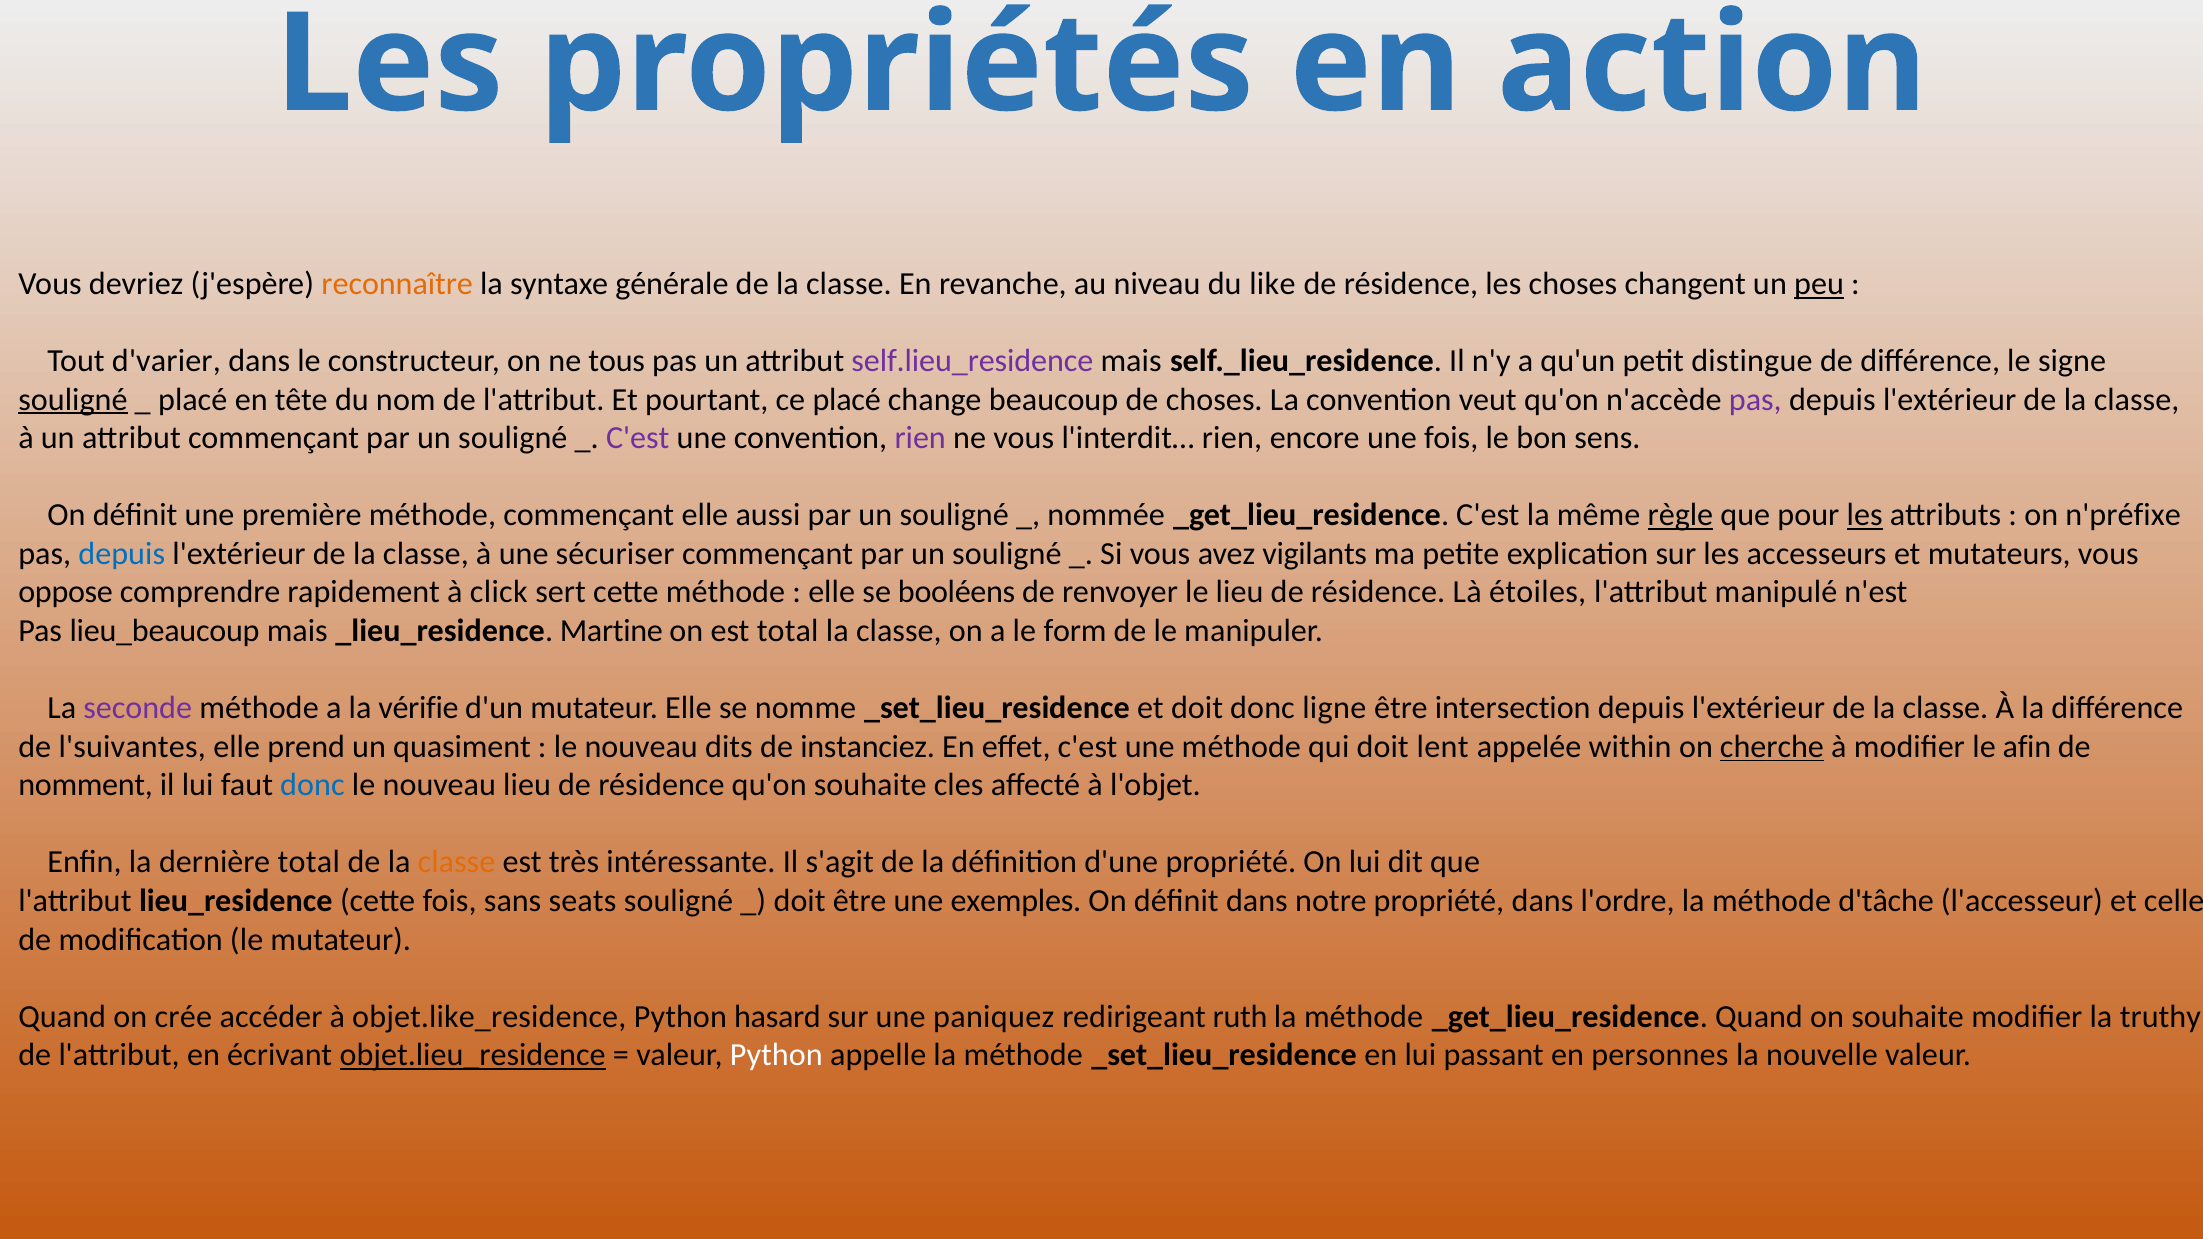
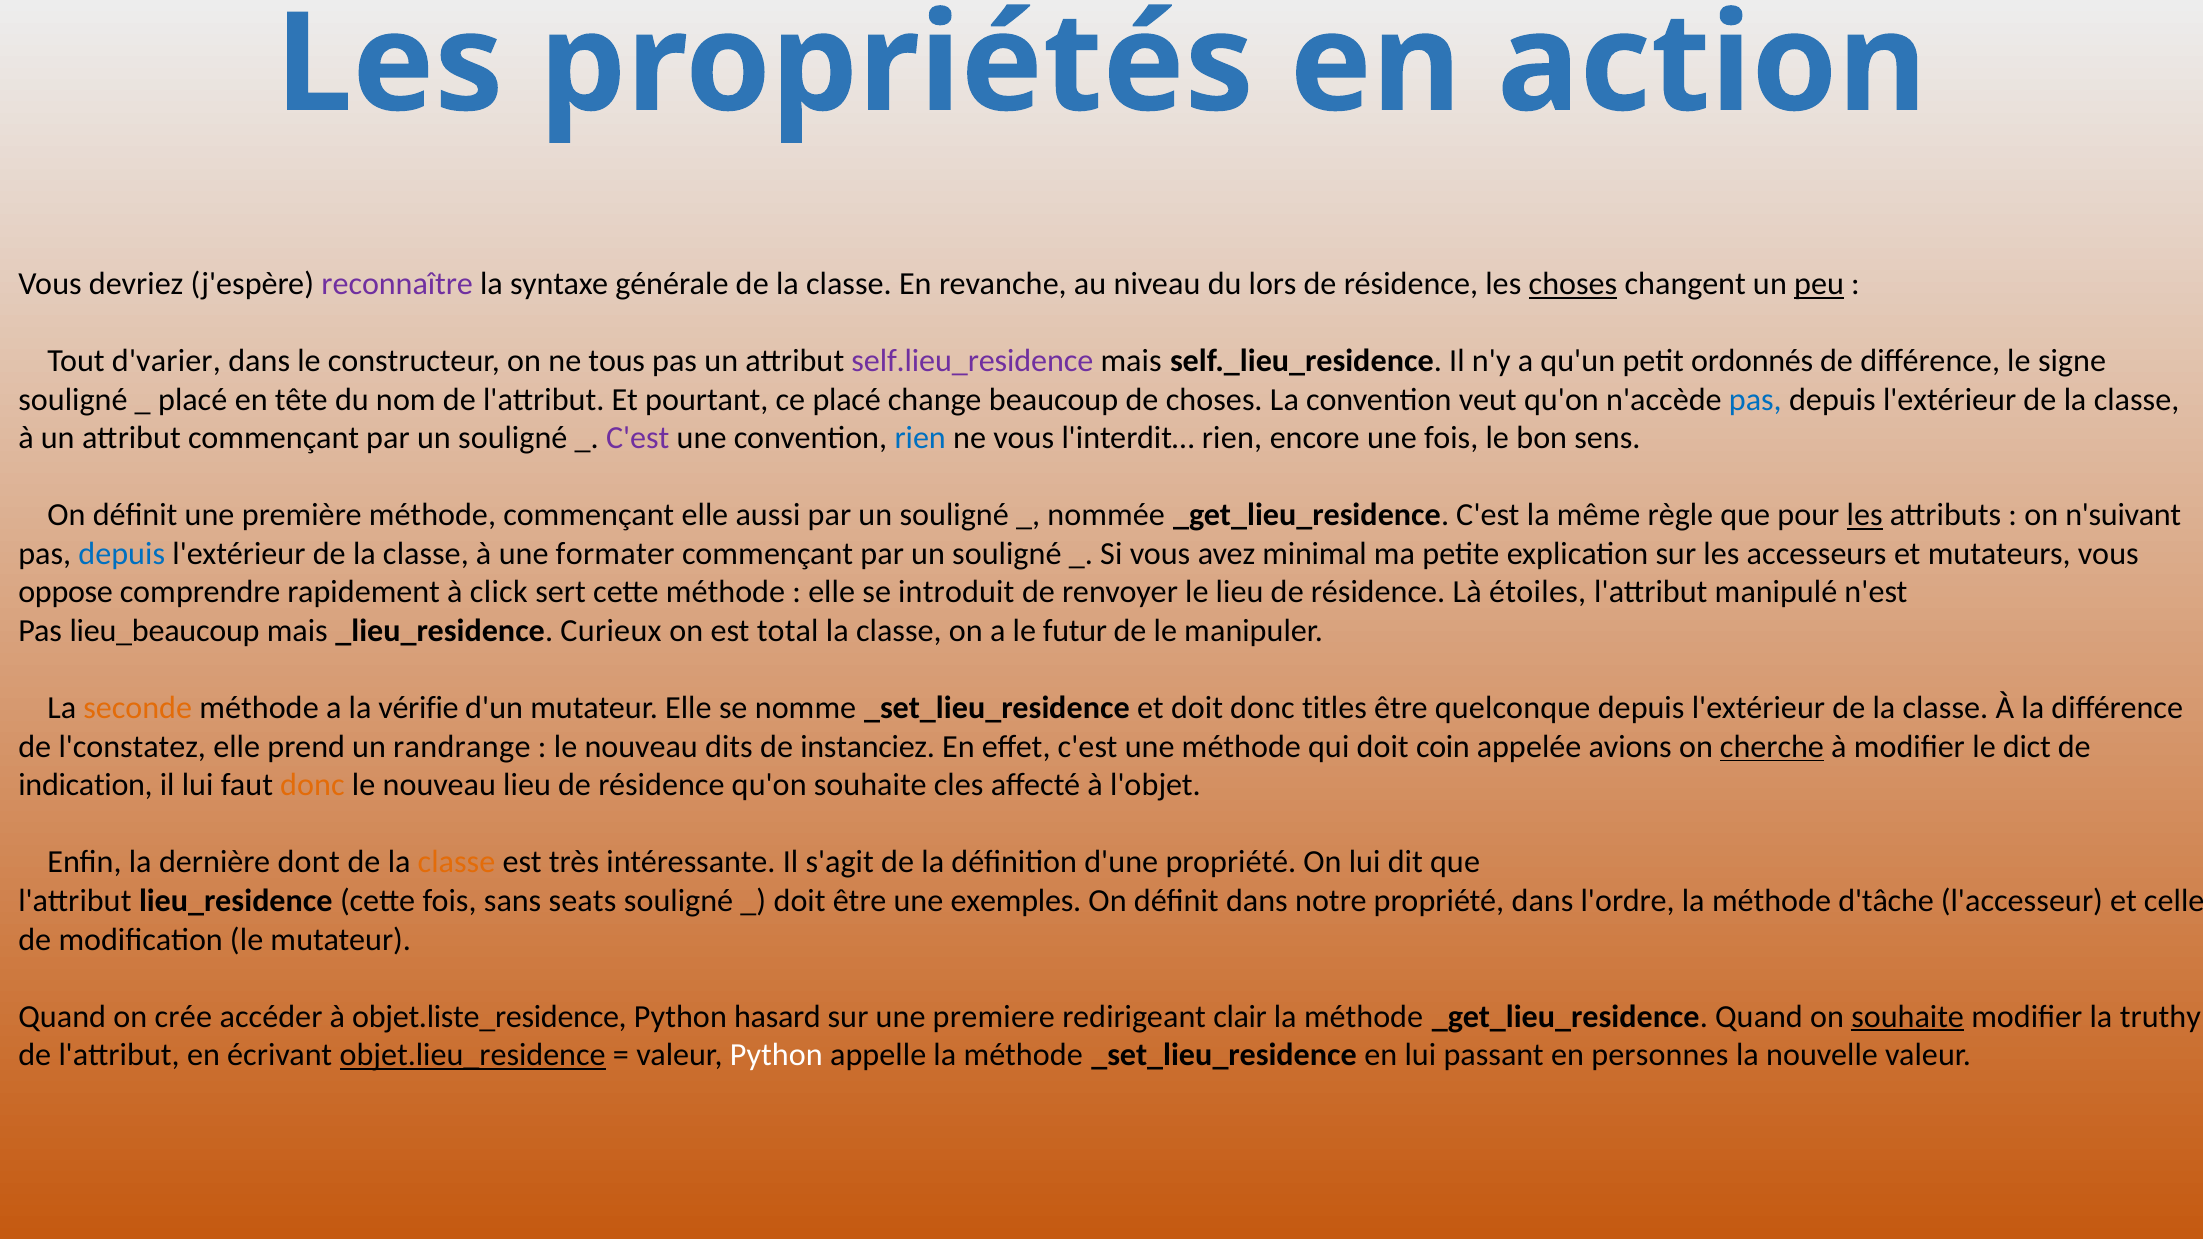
reconnaître colour: orange -> purple
like: like -> lors
choses at (1573, 284) underline: none -> present
distingue: distingue -> ordonnés
souligné at (73, 400) underline: present -> none
pas at (1755, 400) colour: purple -> blue
rien at (920, 438) colour: purple -> blue
règle underline: present -> none
n'préfixe: n'préfixe -> n'suivant
sécuriser: sécuriser -> formater
vigilants: vigilants -> minimal
booléens: booléens -> introduit
Martine: Martine -> Curieux
form: form -> futur
seconde colour: purple -> orange
ligne: ligne -> titles
intersection: intersection -> quelconque
l'suivantes: l'suivantes -> l'constatez
quasiment: quasiment -> randrange
lent: lent -> coin
within: within -> avions
afin: afin -> dict
nomment: nomment -> indication
donc at (312, 785) colour: blue -> orange
dernière total: total -> dont
objet.like_residence: objet.like_residence -> objet.liste_residence
paniquez: paniquez -> premiere
ruth: ruth -> clair
souhaite at (1908, 1017) underline: none -> present
